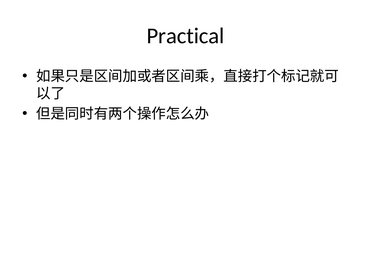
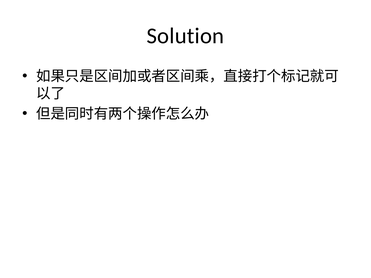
Practical: Practical -> Solution
